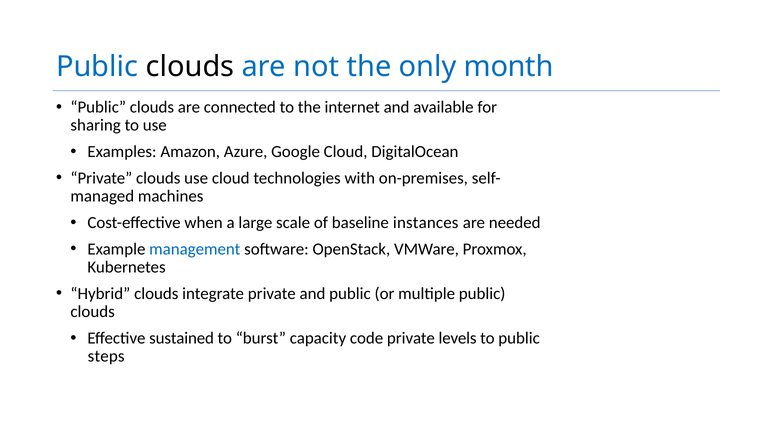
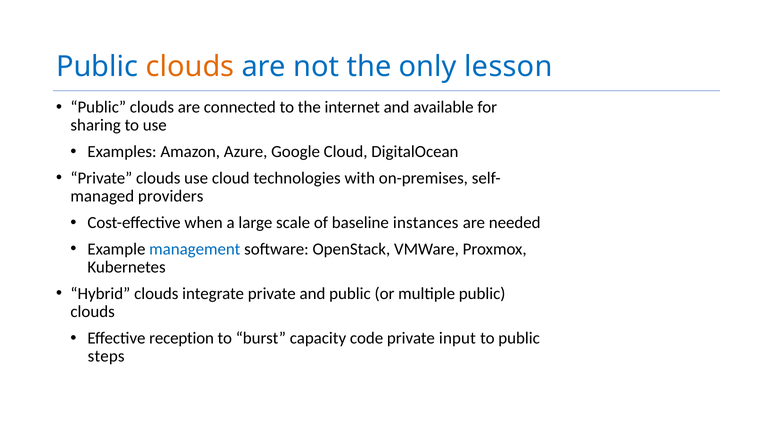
clouds at (190, 66) colour: black -> orange
month: month -> lesson
machines: machines -> providers
sustained: sustained -> reception
levels: levels -> input
